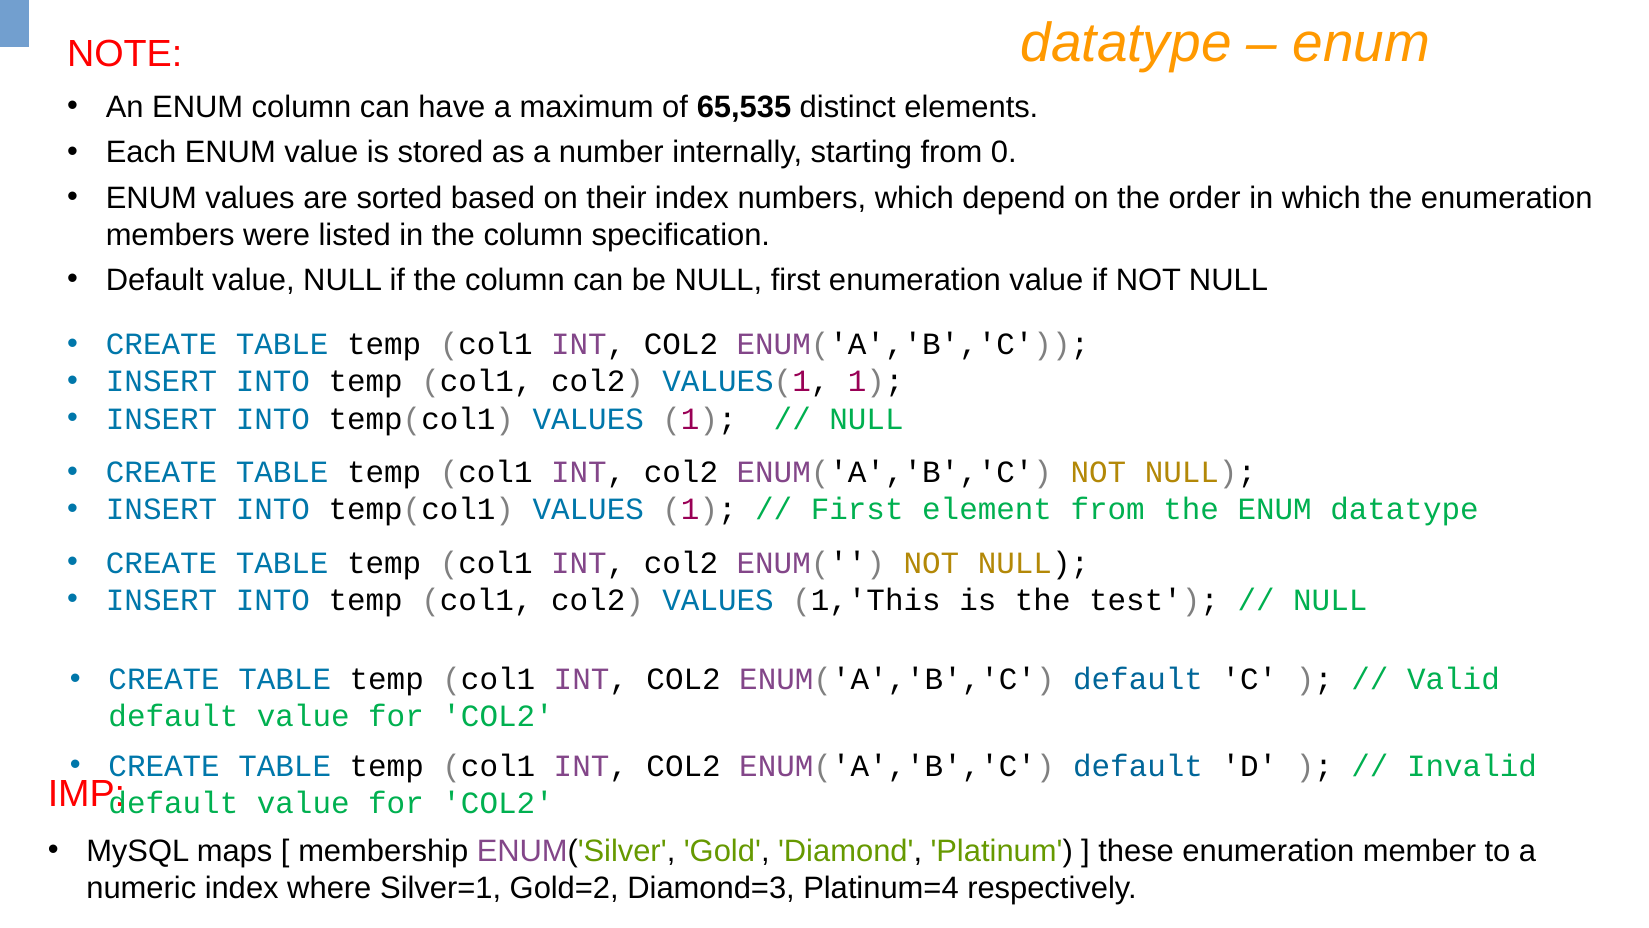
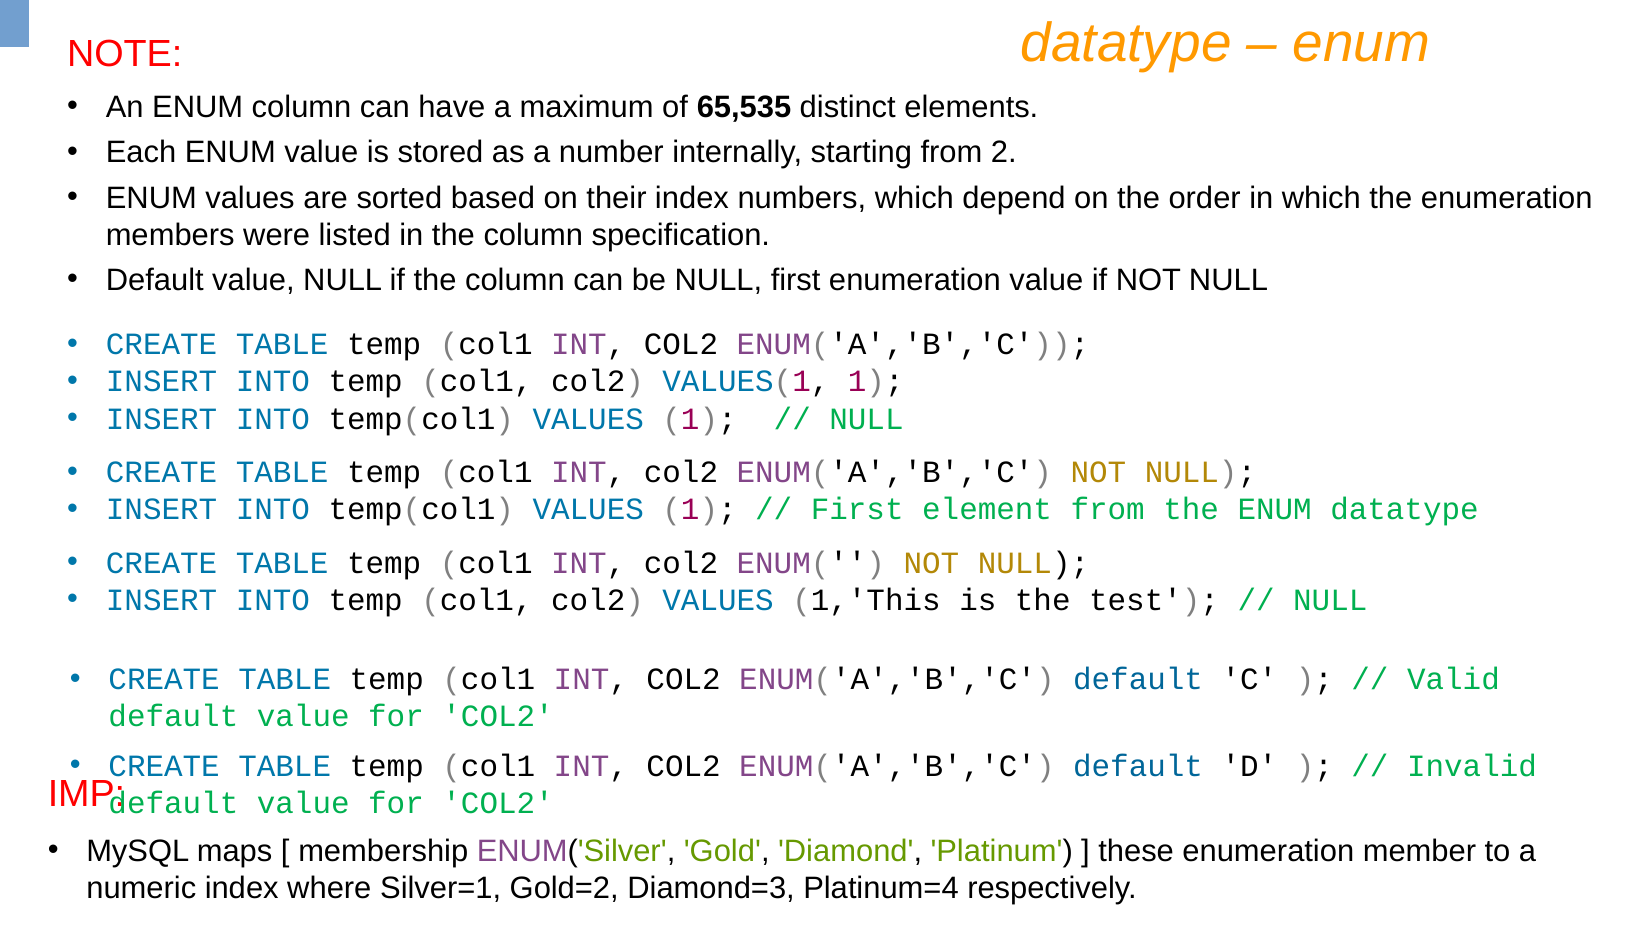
0: 0 -> 2
